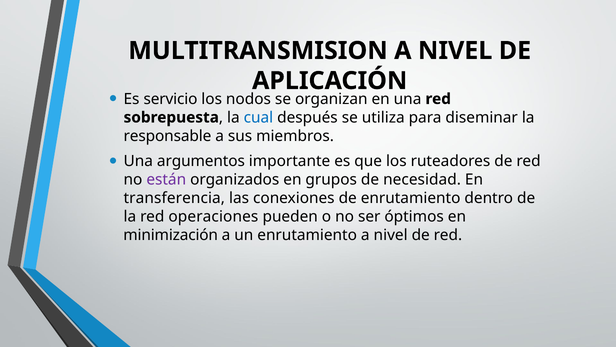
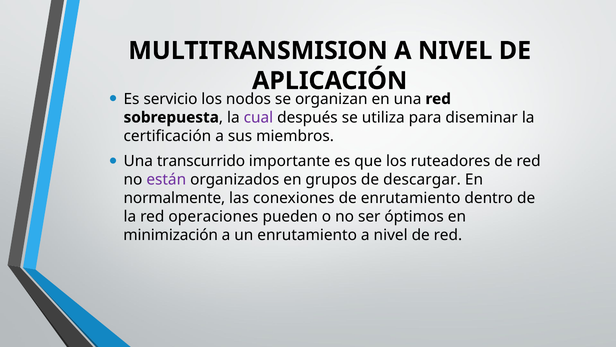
cual colour: blue -> purple
responsable: responsable -> certificación
argumentos: argumentos -> transcurrido
necesidad: necesidad -> descargar
transferencia: transferencia -> normalmente
